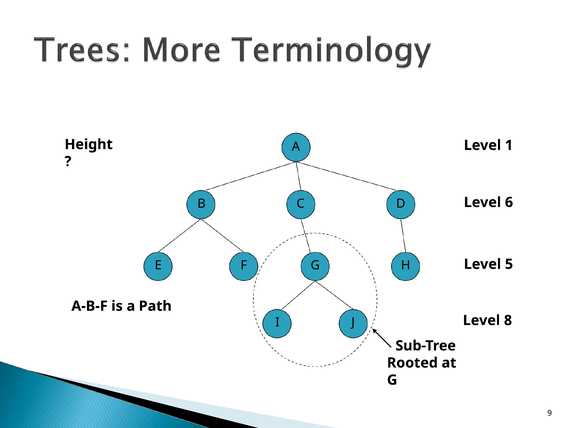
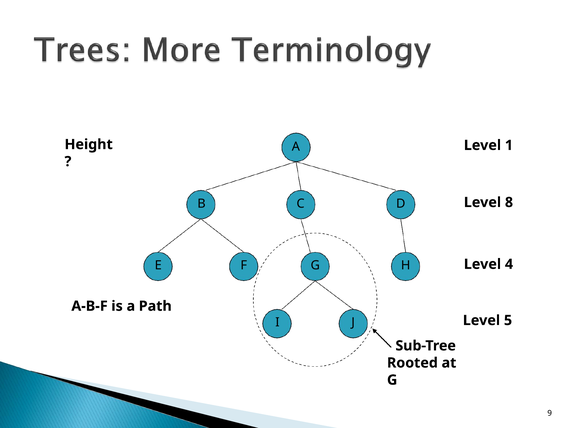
6: 6 -> 8
5: 5 -> 4
8: 8 -> 5
